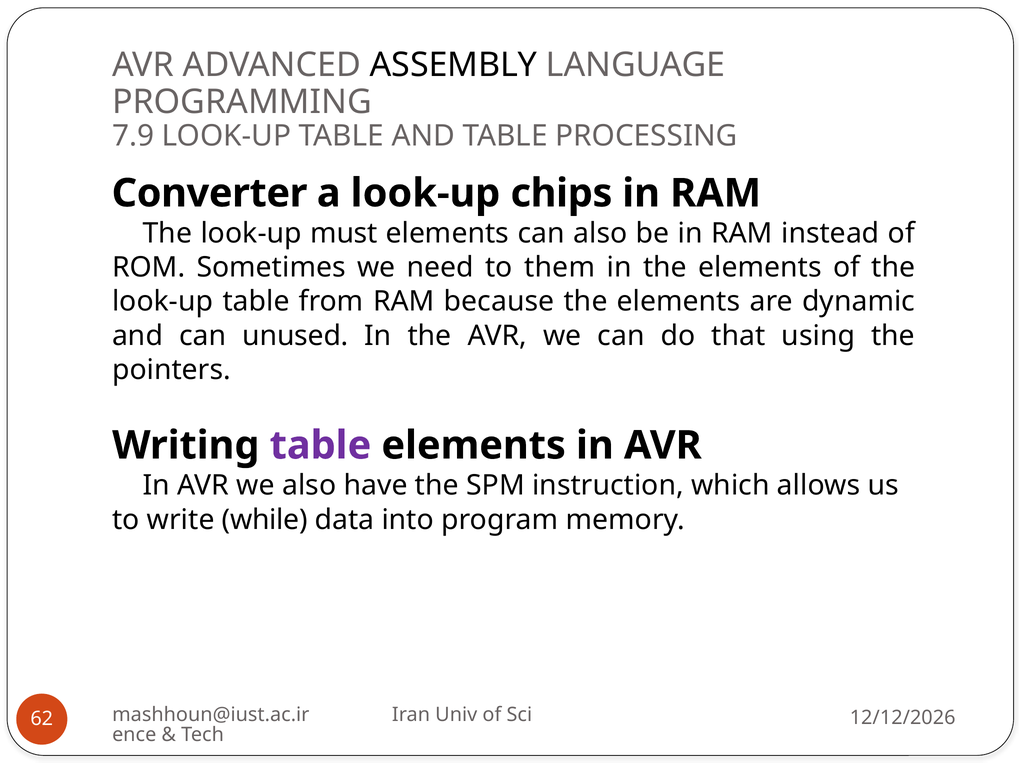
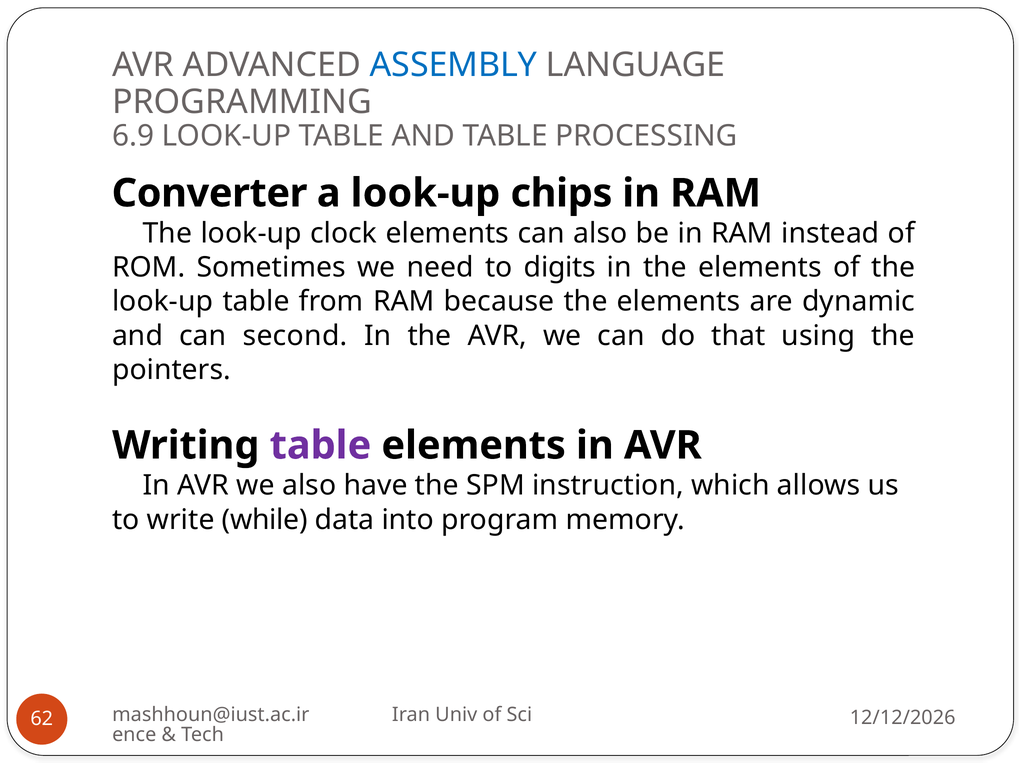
ASSEMBLY colour: black -> blue
7.9: 7.9 -> 6.9
must: must -> clock
them: them -> digits
unused: unused -> second
